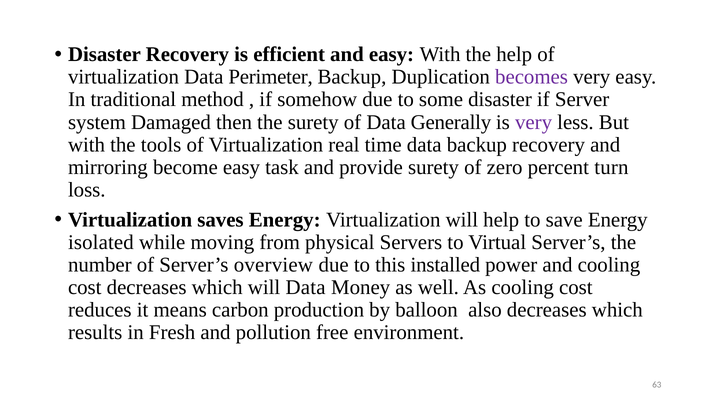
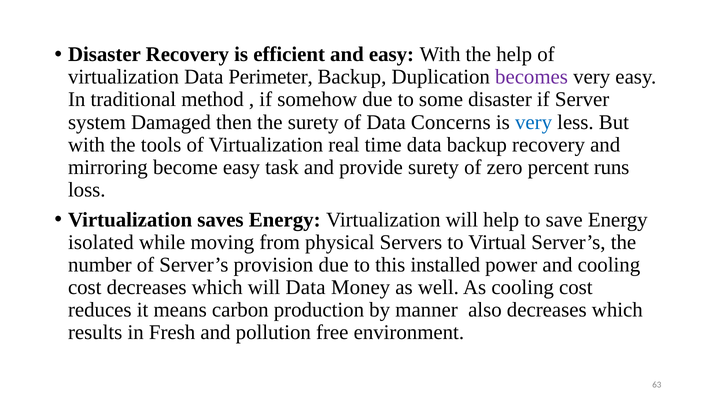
Generally: Generally -> Concerns
very at (534, 122) colour: purple -> blue
turn: turn -> runs
overview: overview -> provision
balloon: balloon -> manner
